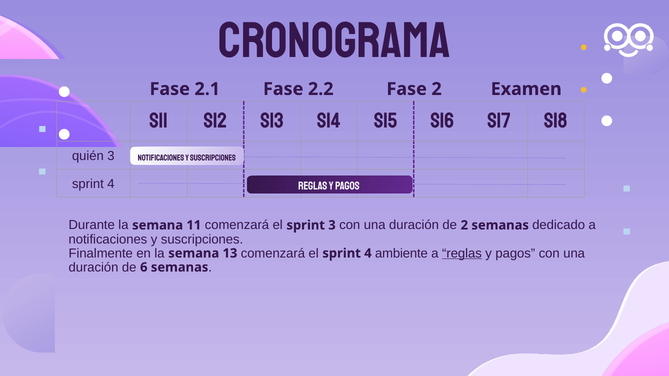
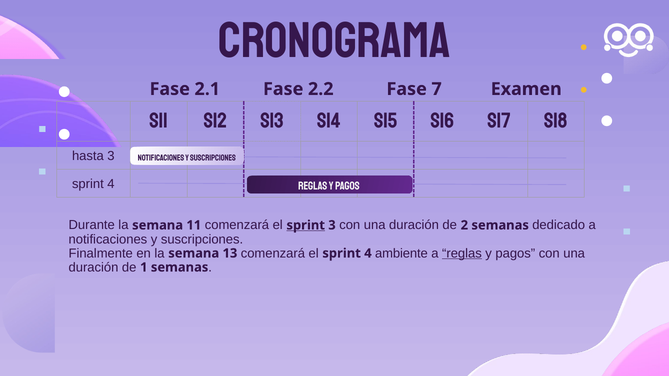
Fase 2: 2 -> 7
quién: quién -> hasta
sprint at (306, 225) underline: none -> present
6: 6 -> 1
